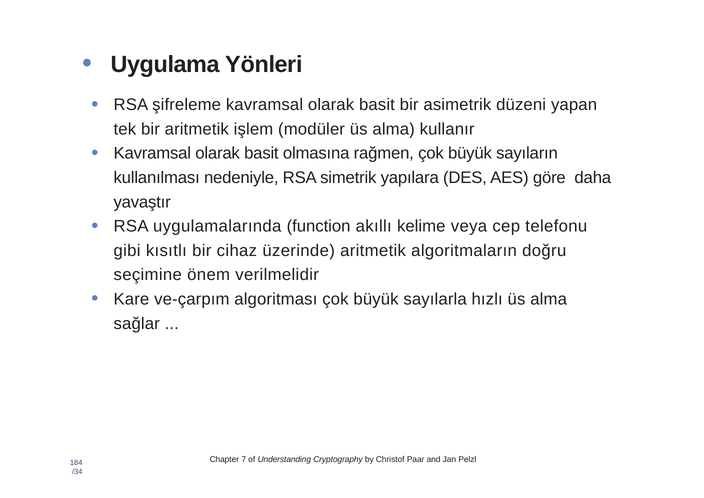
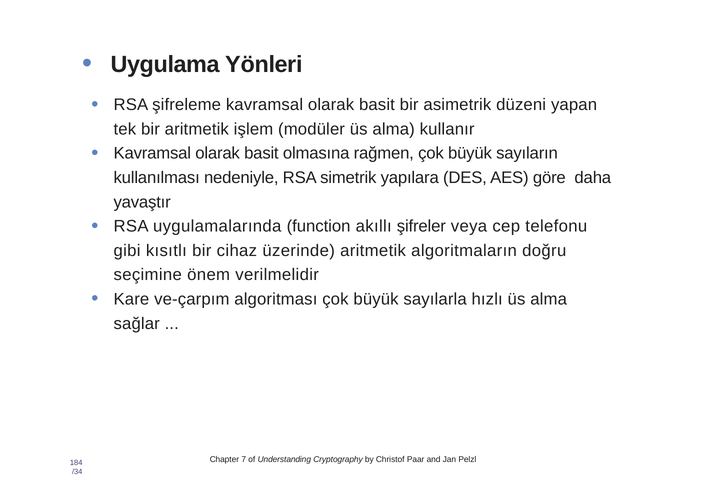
kelime: kelime -> şifreler
